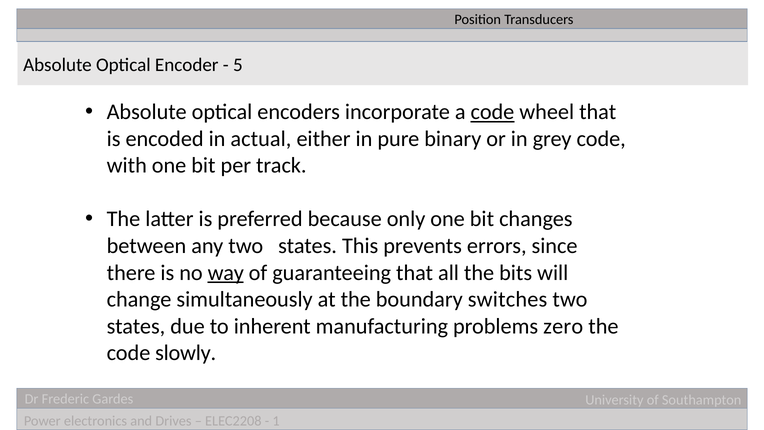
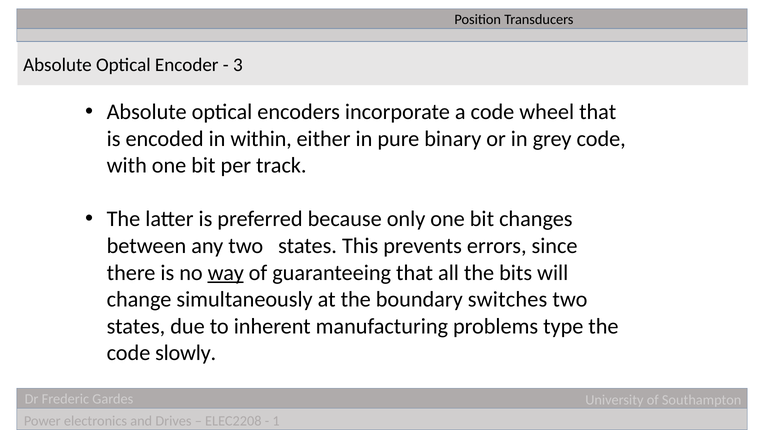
5: 5 -> 3
code at (492, 112) underline: present -> none
actual: actual -> within
zero: zero -> type
